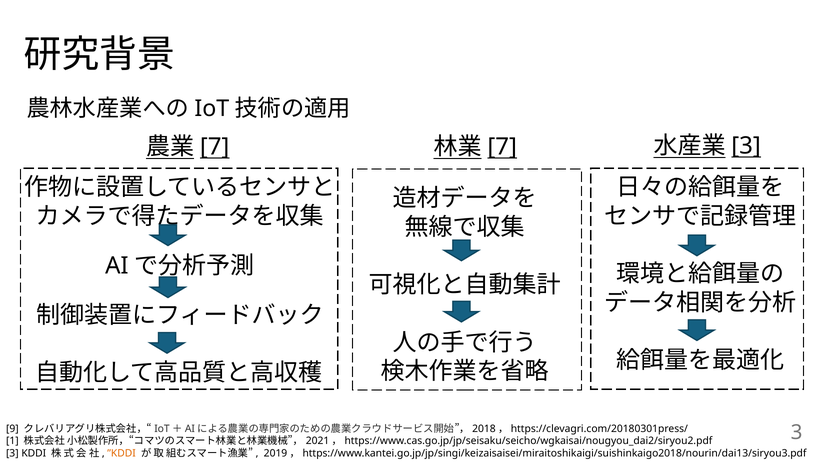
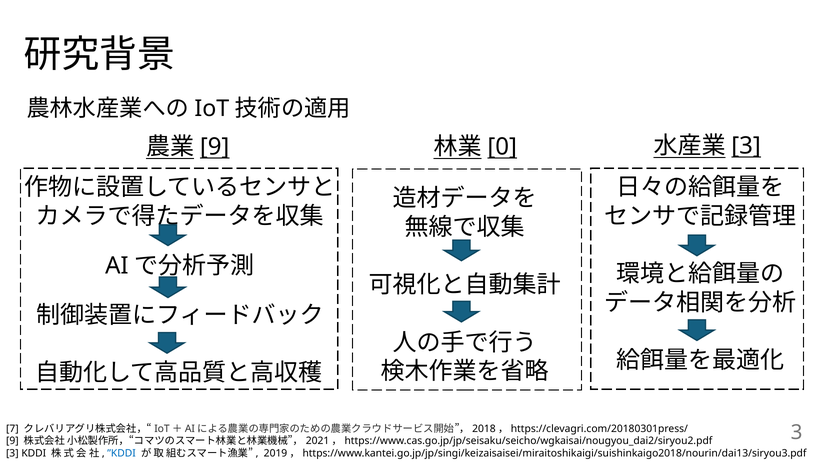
7 at (215, 147): 7 -> 9
7 at (502, 147): 7 -> 0
9: 9 -> 7
1 at (12, 441): 1 -> 9
”KDDI colour: orange -> blue
